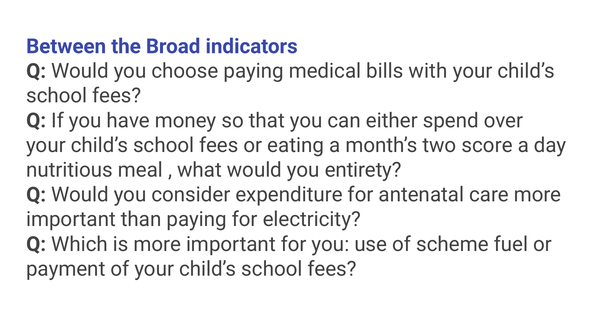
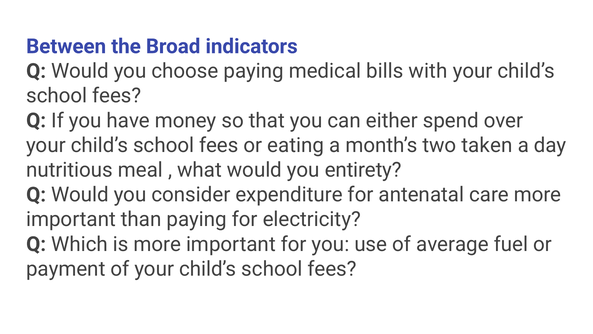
score: score -> taken
scheme: scheme -> average
